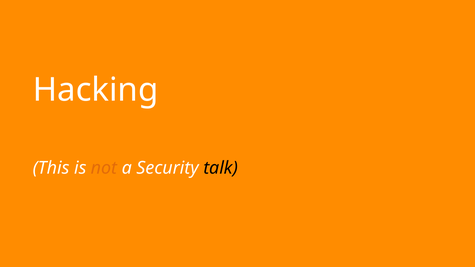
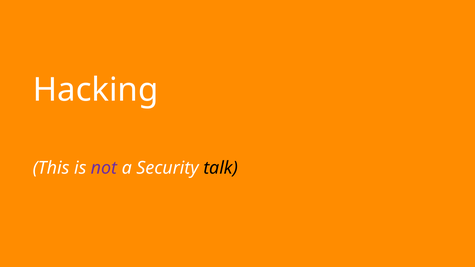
not colour: orange -> purple
